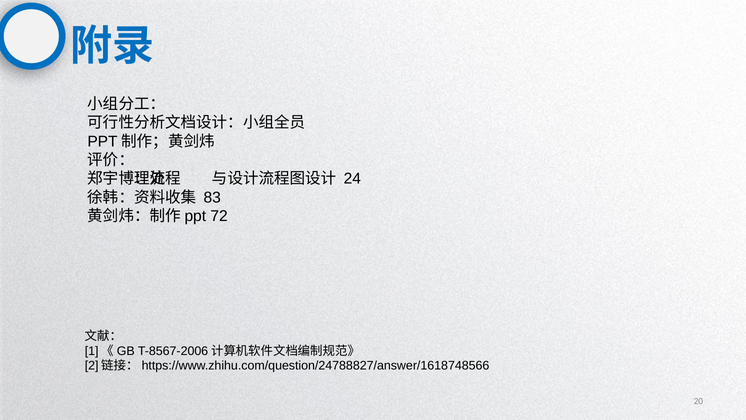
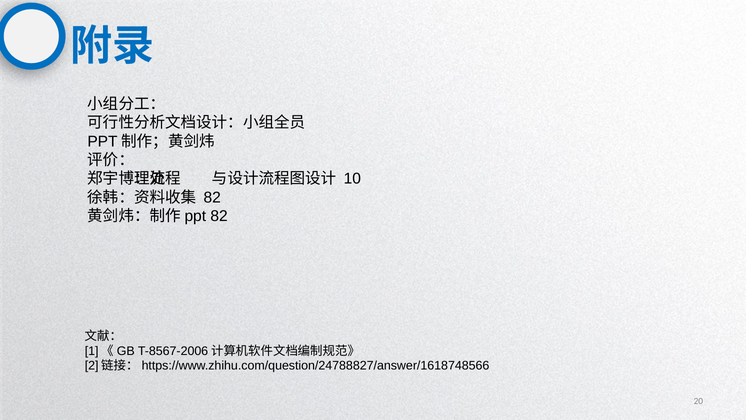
24: 24 -> 10
83 at (212, 197): 83 -> 82
72 at (219, 216): 72 -> 82
